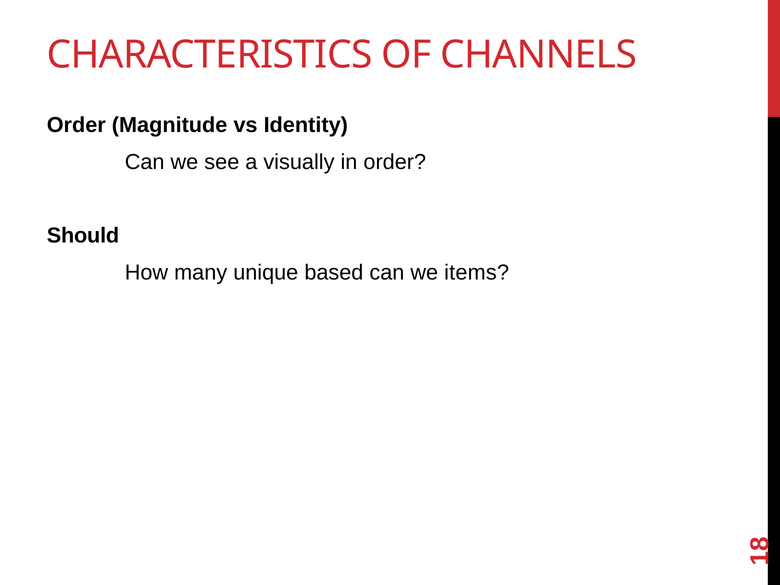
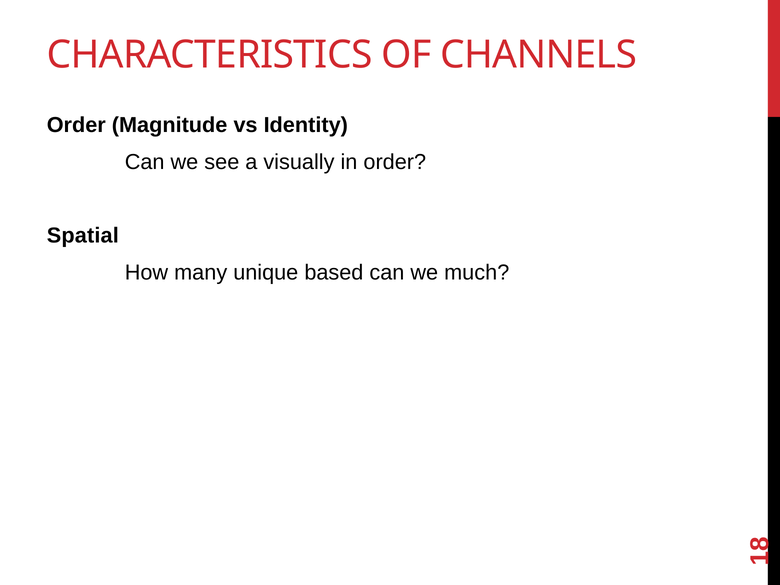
Should: Should -> Spatial
items: items -> much
